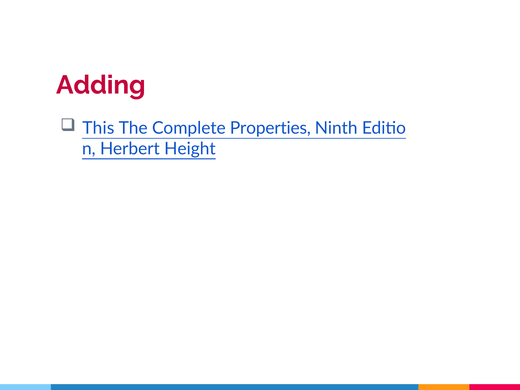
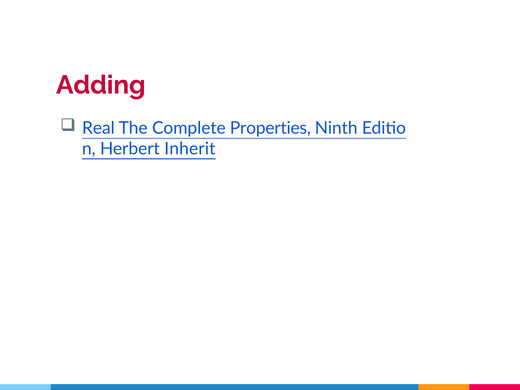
This: This -> Real
Height: Height -> Inherit
